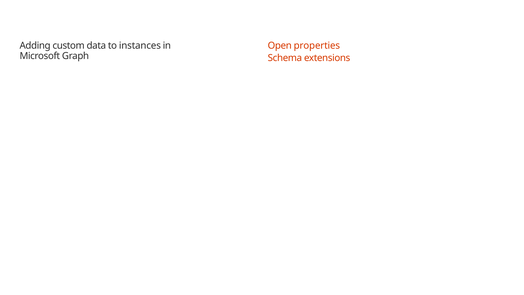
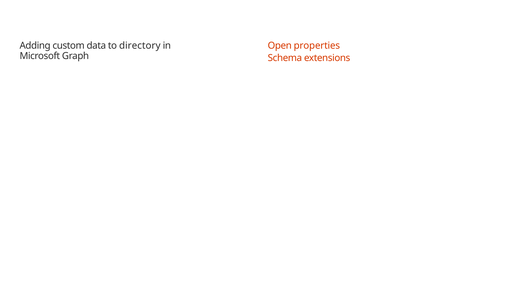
instances: instances -> directory
